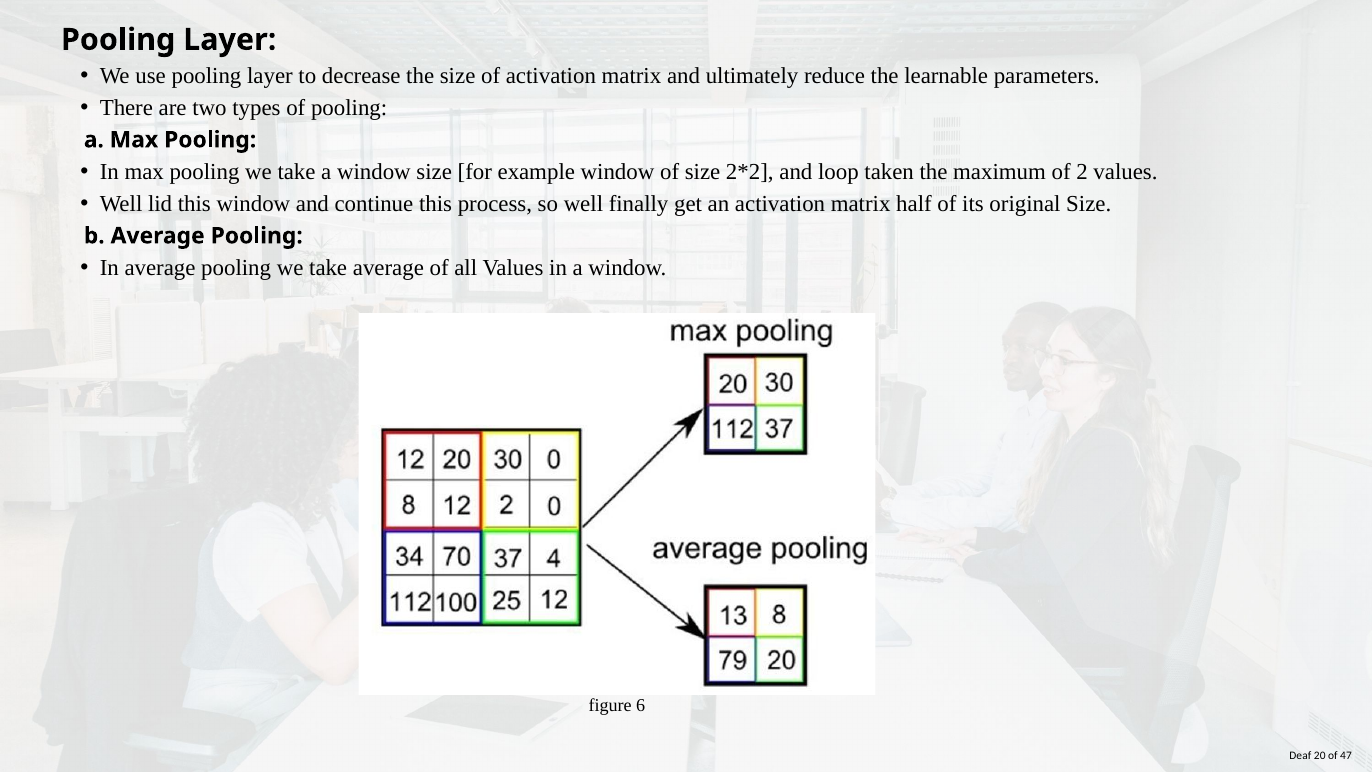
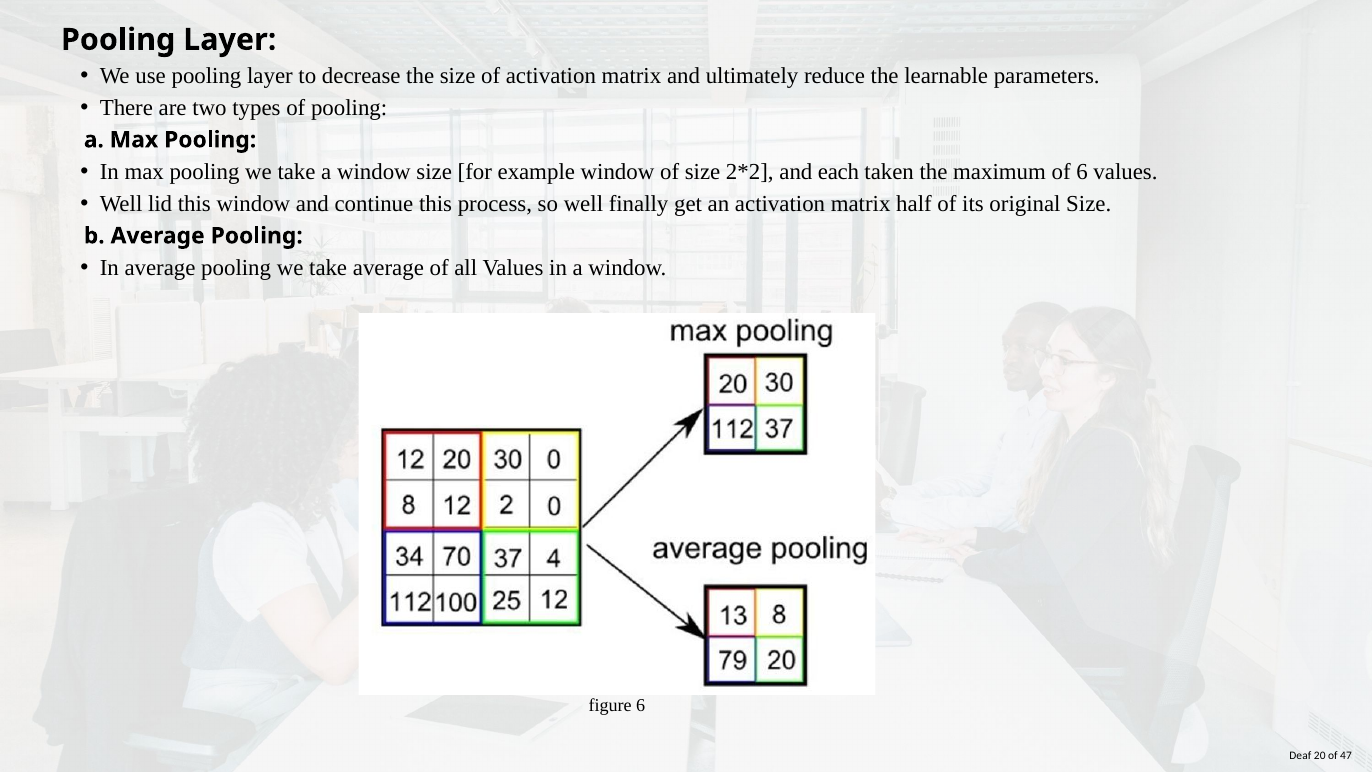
loop: loop -> each
of 2: 2 -> 6
